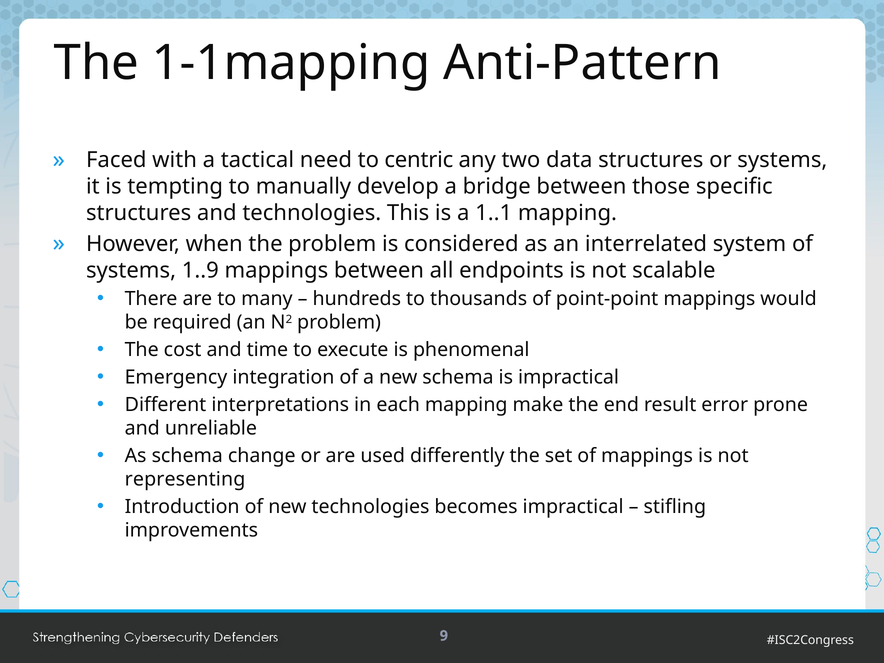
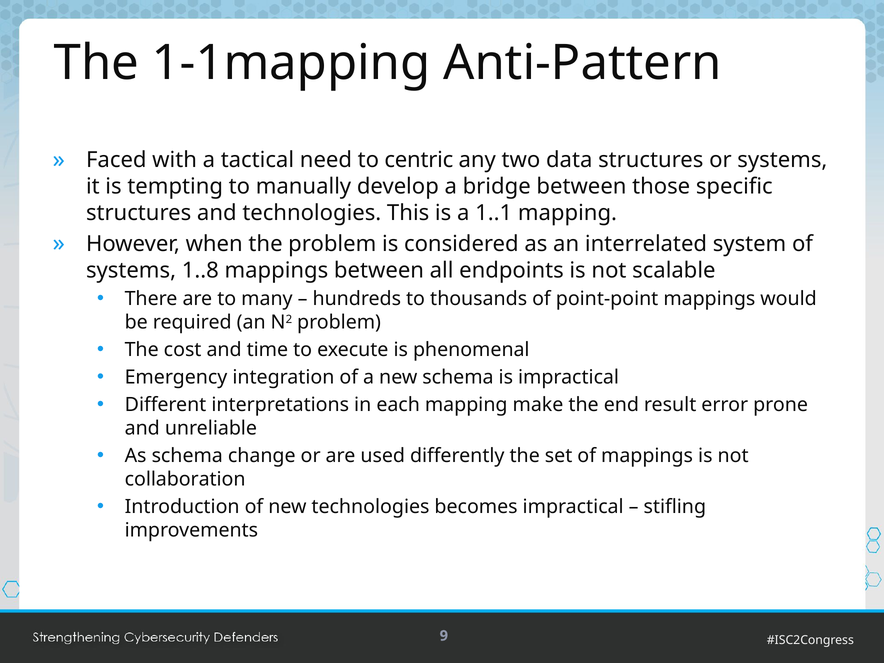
1..9: 1..9 -> 1..8
representing: representing -> collaboration
